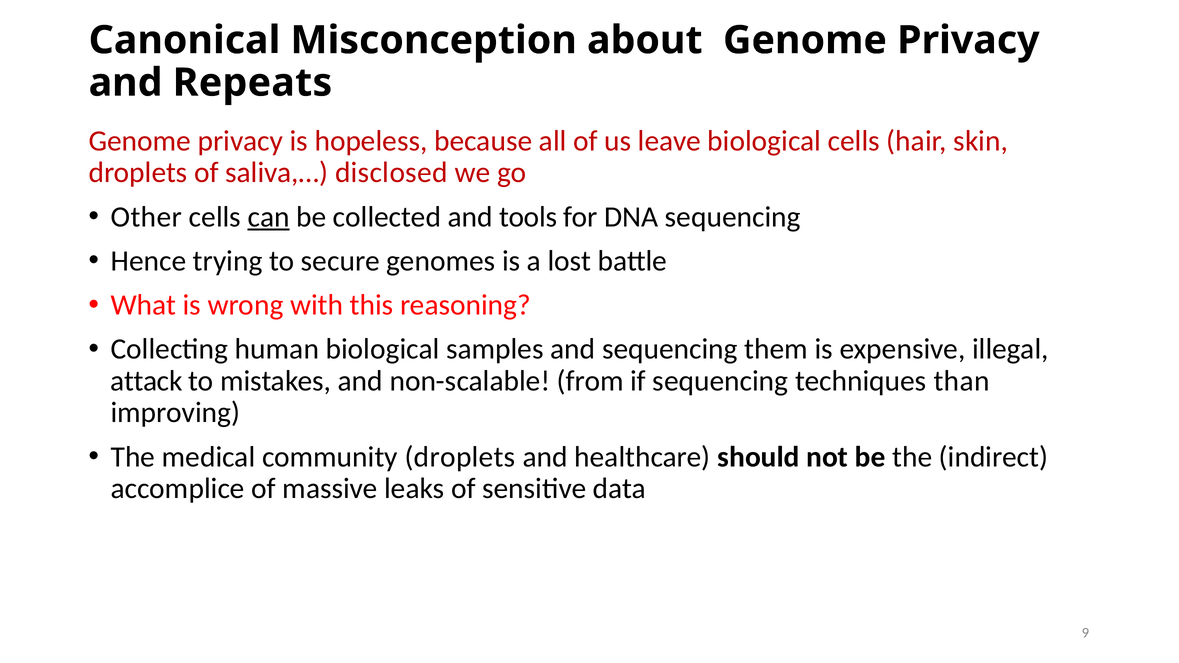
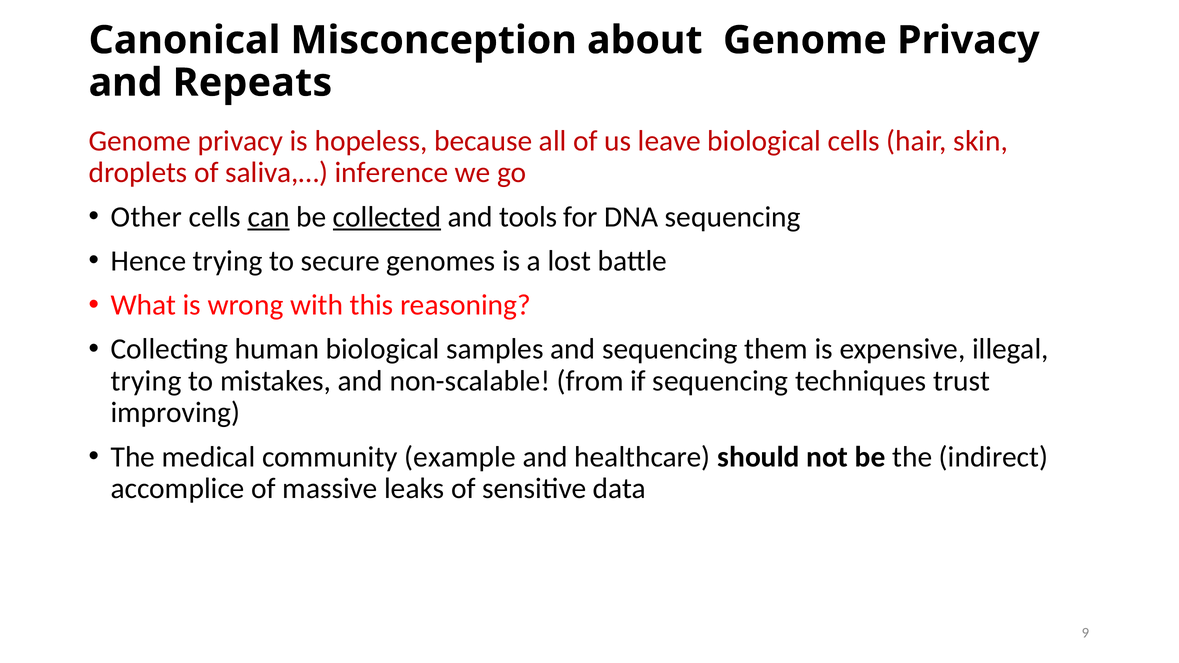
disclosed: disclosed -> inference
collected underline: none -> present
attack at (146, 381): attack -> trying
than: than -> trust
community droplets: droplets -> example
